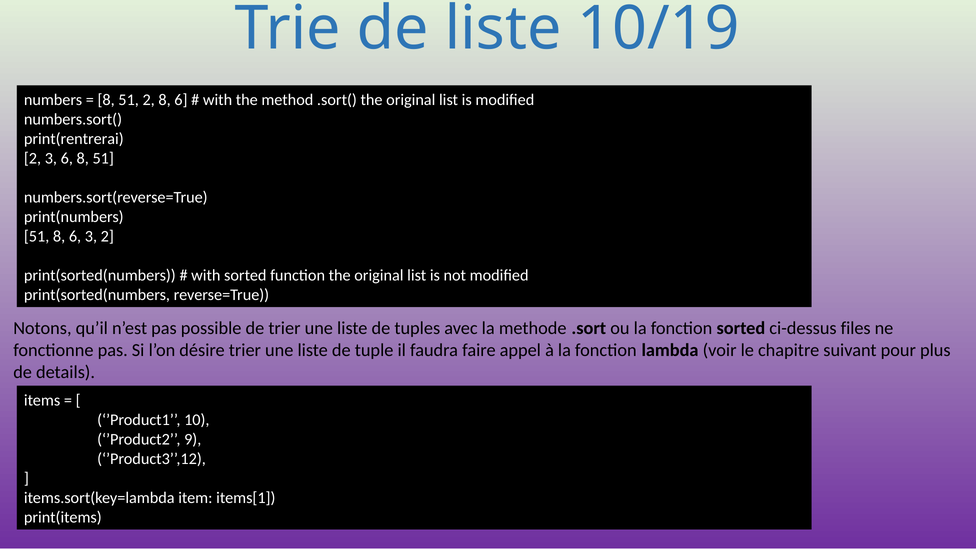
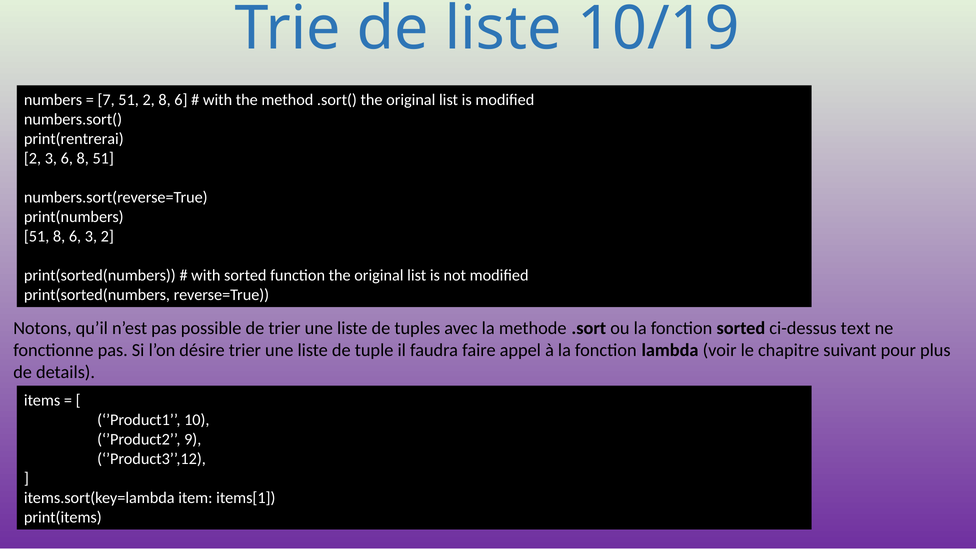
8 at (106, 100): 8 -> 7
files: files -> text
